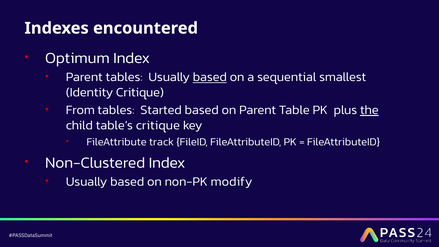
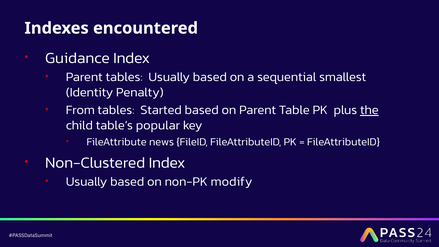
Optimum: Optimum -> Guidance
based at (210, 77) underline: present -> none
Identity Critique: Critique -> Penalty
table’s critique: critique -> popular
track: track -> news
